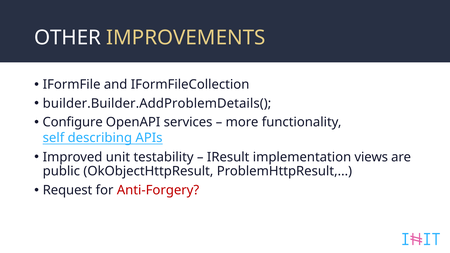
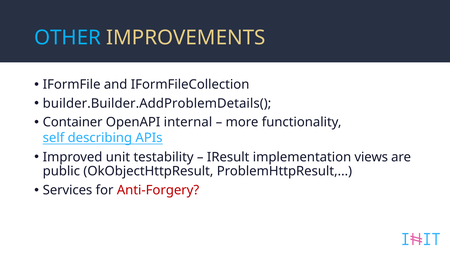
OTHER colour: white -> light blue
Configure: Configure -> Container
services: services -> internal
Request: Request -> Services
